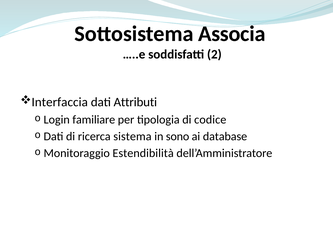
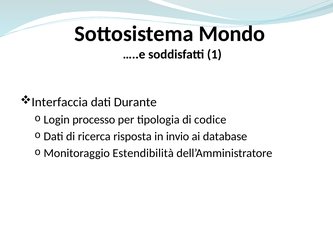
Associa: Associa -> Mondo
2: 2 -> 1
Attributi: Attributi -> Durante
familiare: familiare -> processo
sistema: sistema -> risposta
sono: sono -> invio
